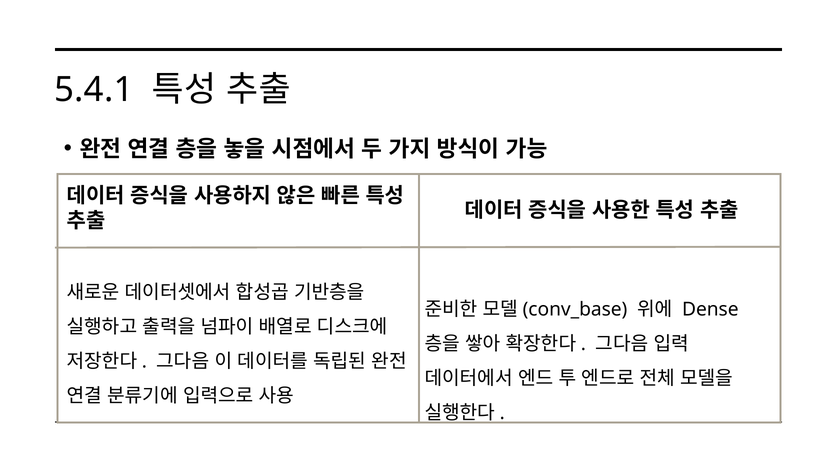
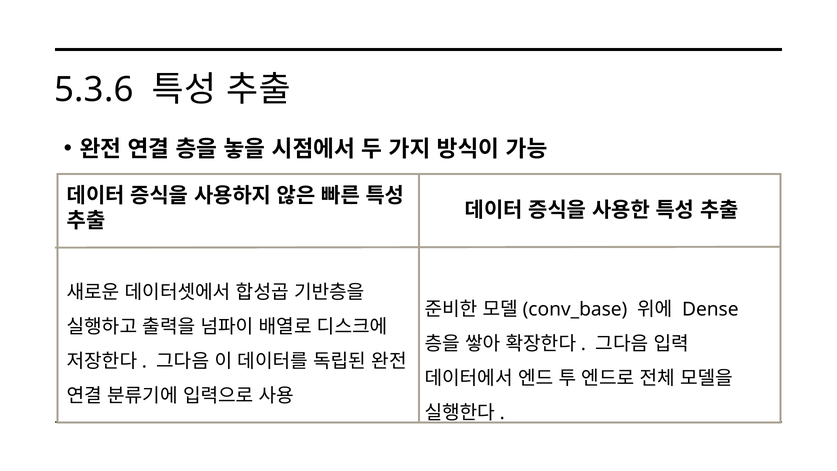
5.4.1: 5.4.1 -> 5.3.6
